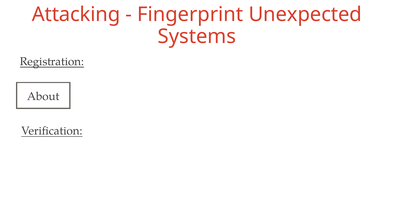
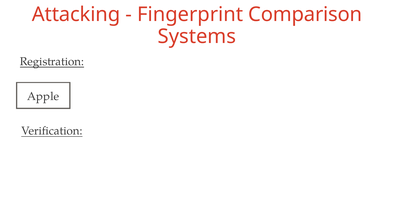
Unexpected: Unexpected -> Comparison
About: About -> Apple
